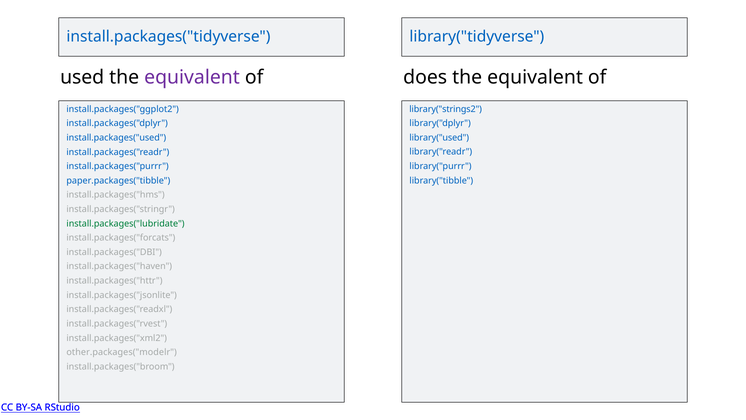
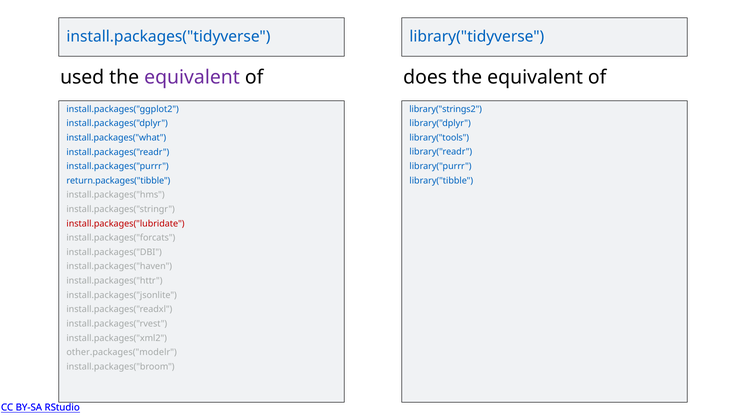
library("used: library("used -> library("tools
install.packages("used: install.packages("used -> install.packages("what
paper.packages("tibble: paper.packages("tibble -> return.packages("tibble
install.packages("lubridate colour: green -> red
